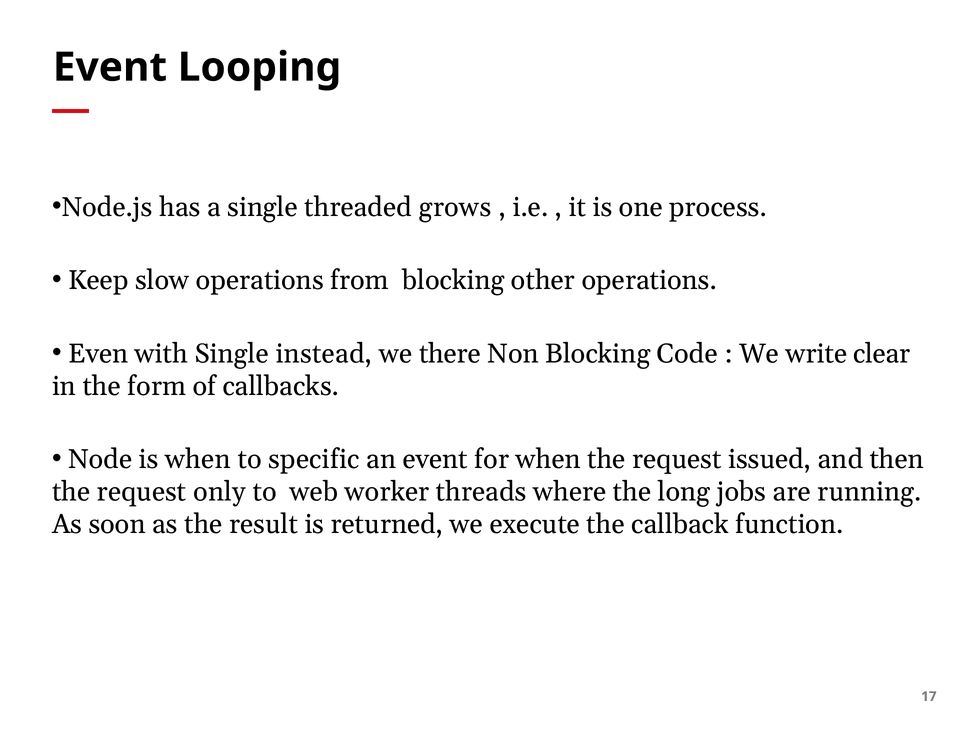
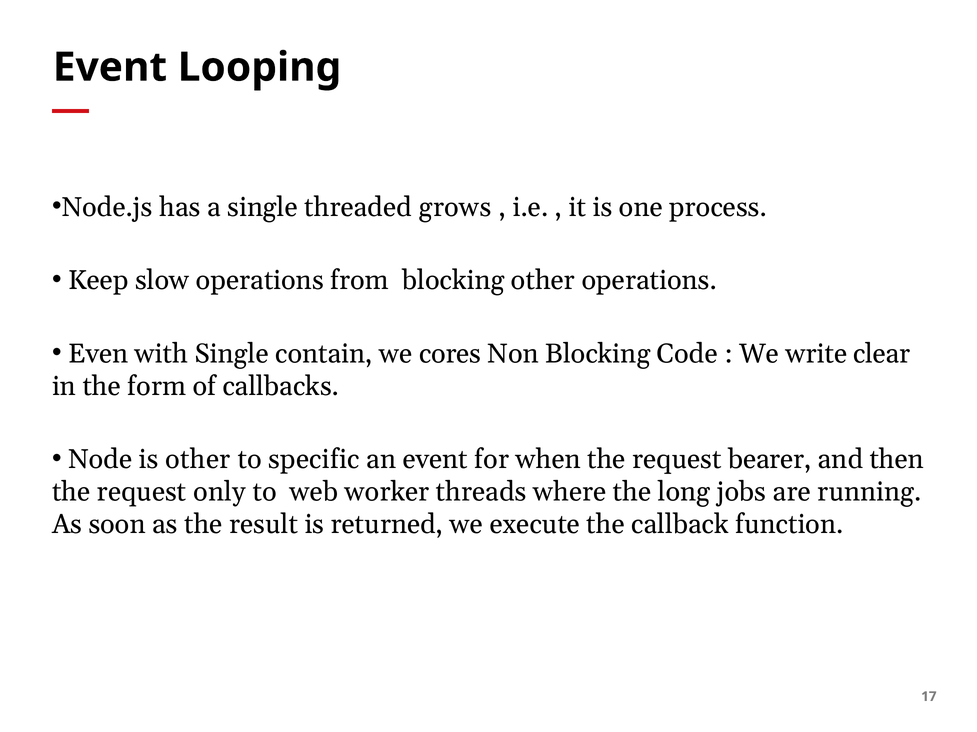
instead: instead -> contain
there: there -> cores
is when: when -> other
issued: issued -> bearer
